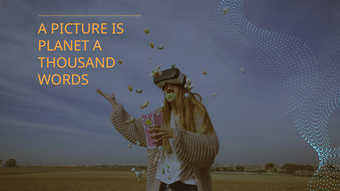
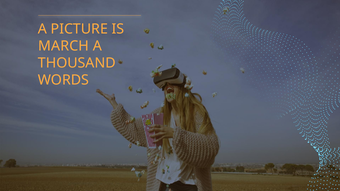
PLANET: PLANET -> MARCH
